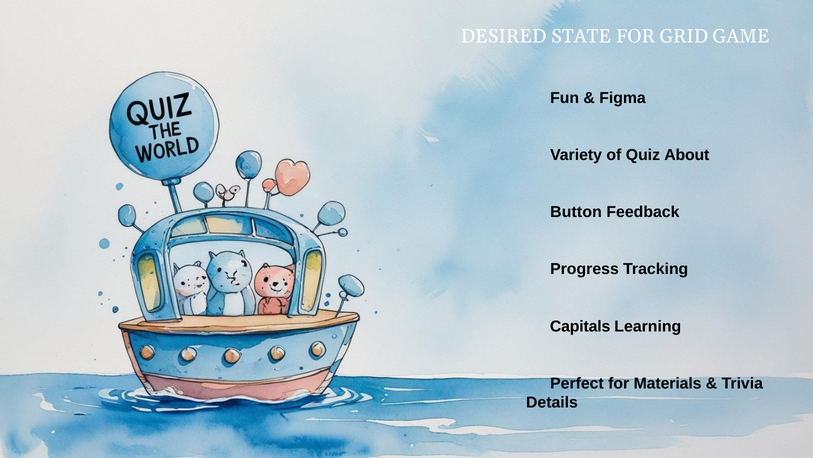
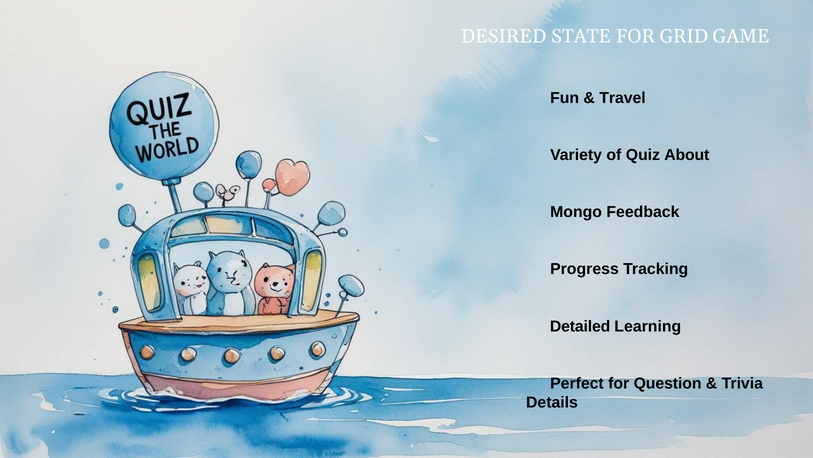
Figma: Figma -> Travel
Button: Button -> Mongo
Capitals: Capitals -> Detailed
Materials: Materials -> Question
